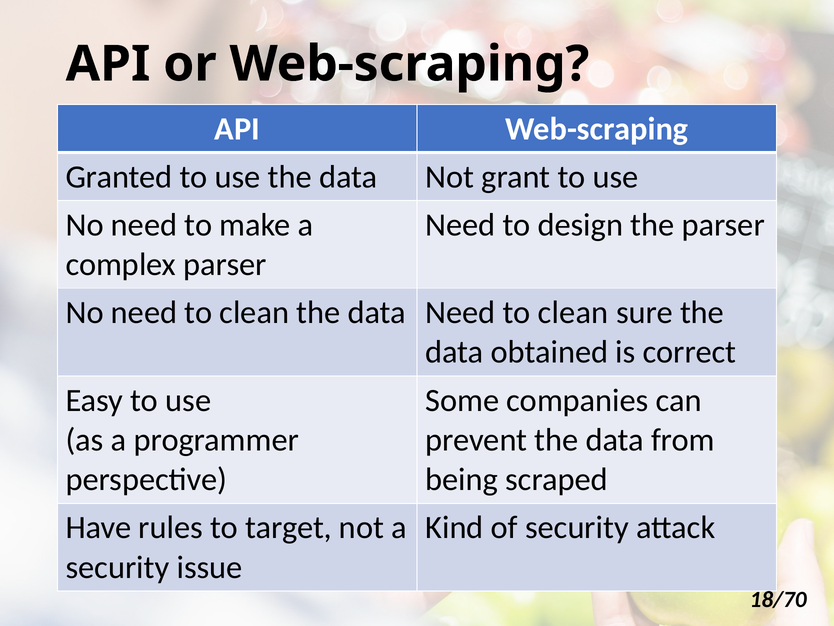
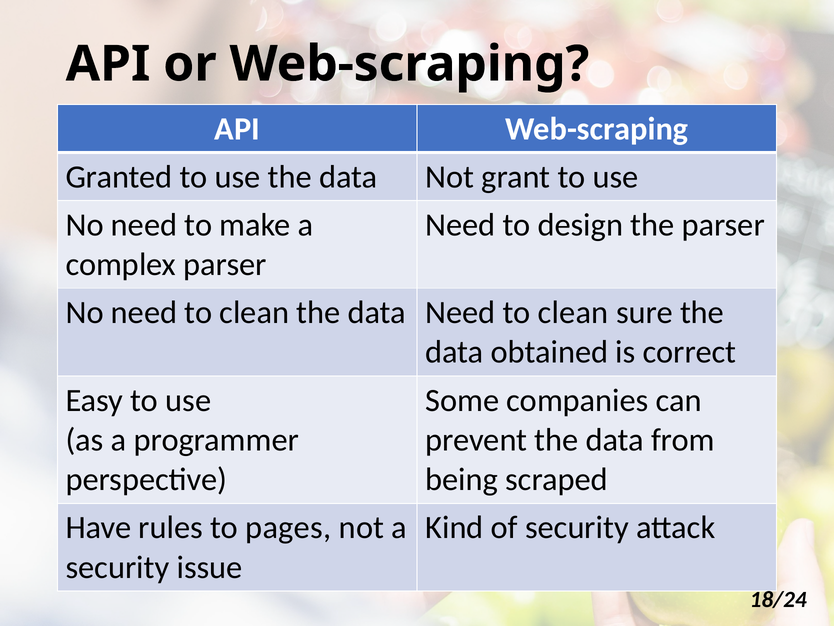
target: target -> pages
18/70: 18/70 -> 18/24
